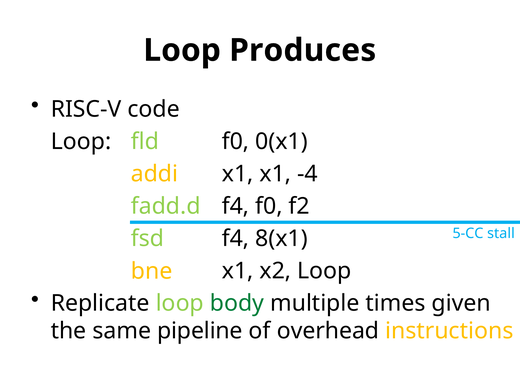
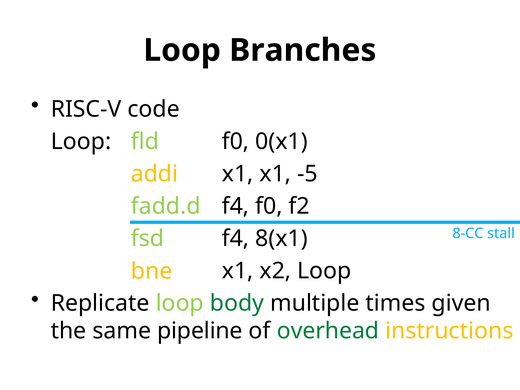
Produces: Produces -> Branches
-4: -4 -> -5
5-CC: 5-CC -> 8-CC
overhead colour: black -> green
